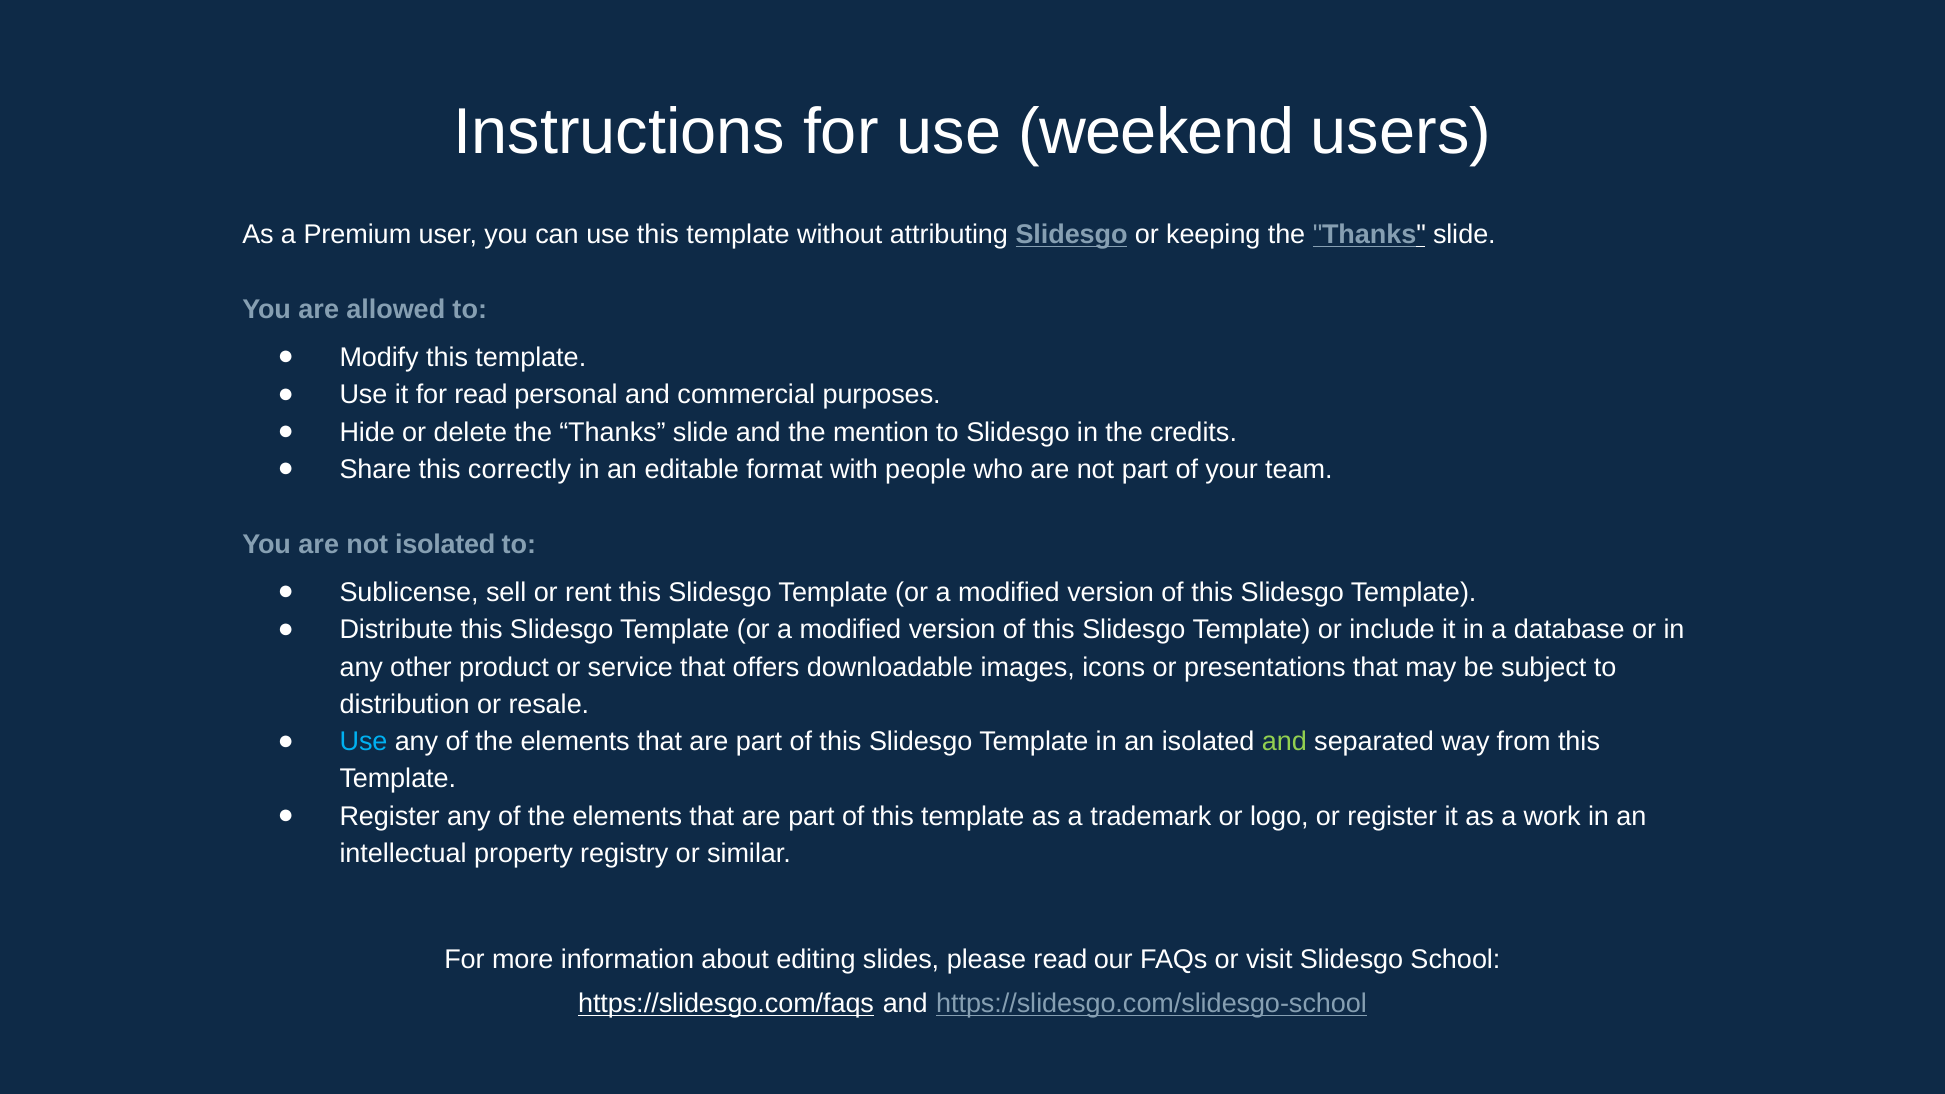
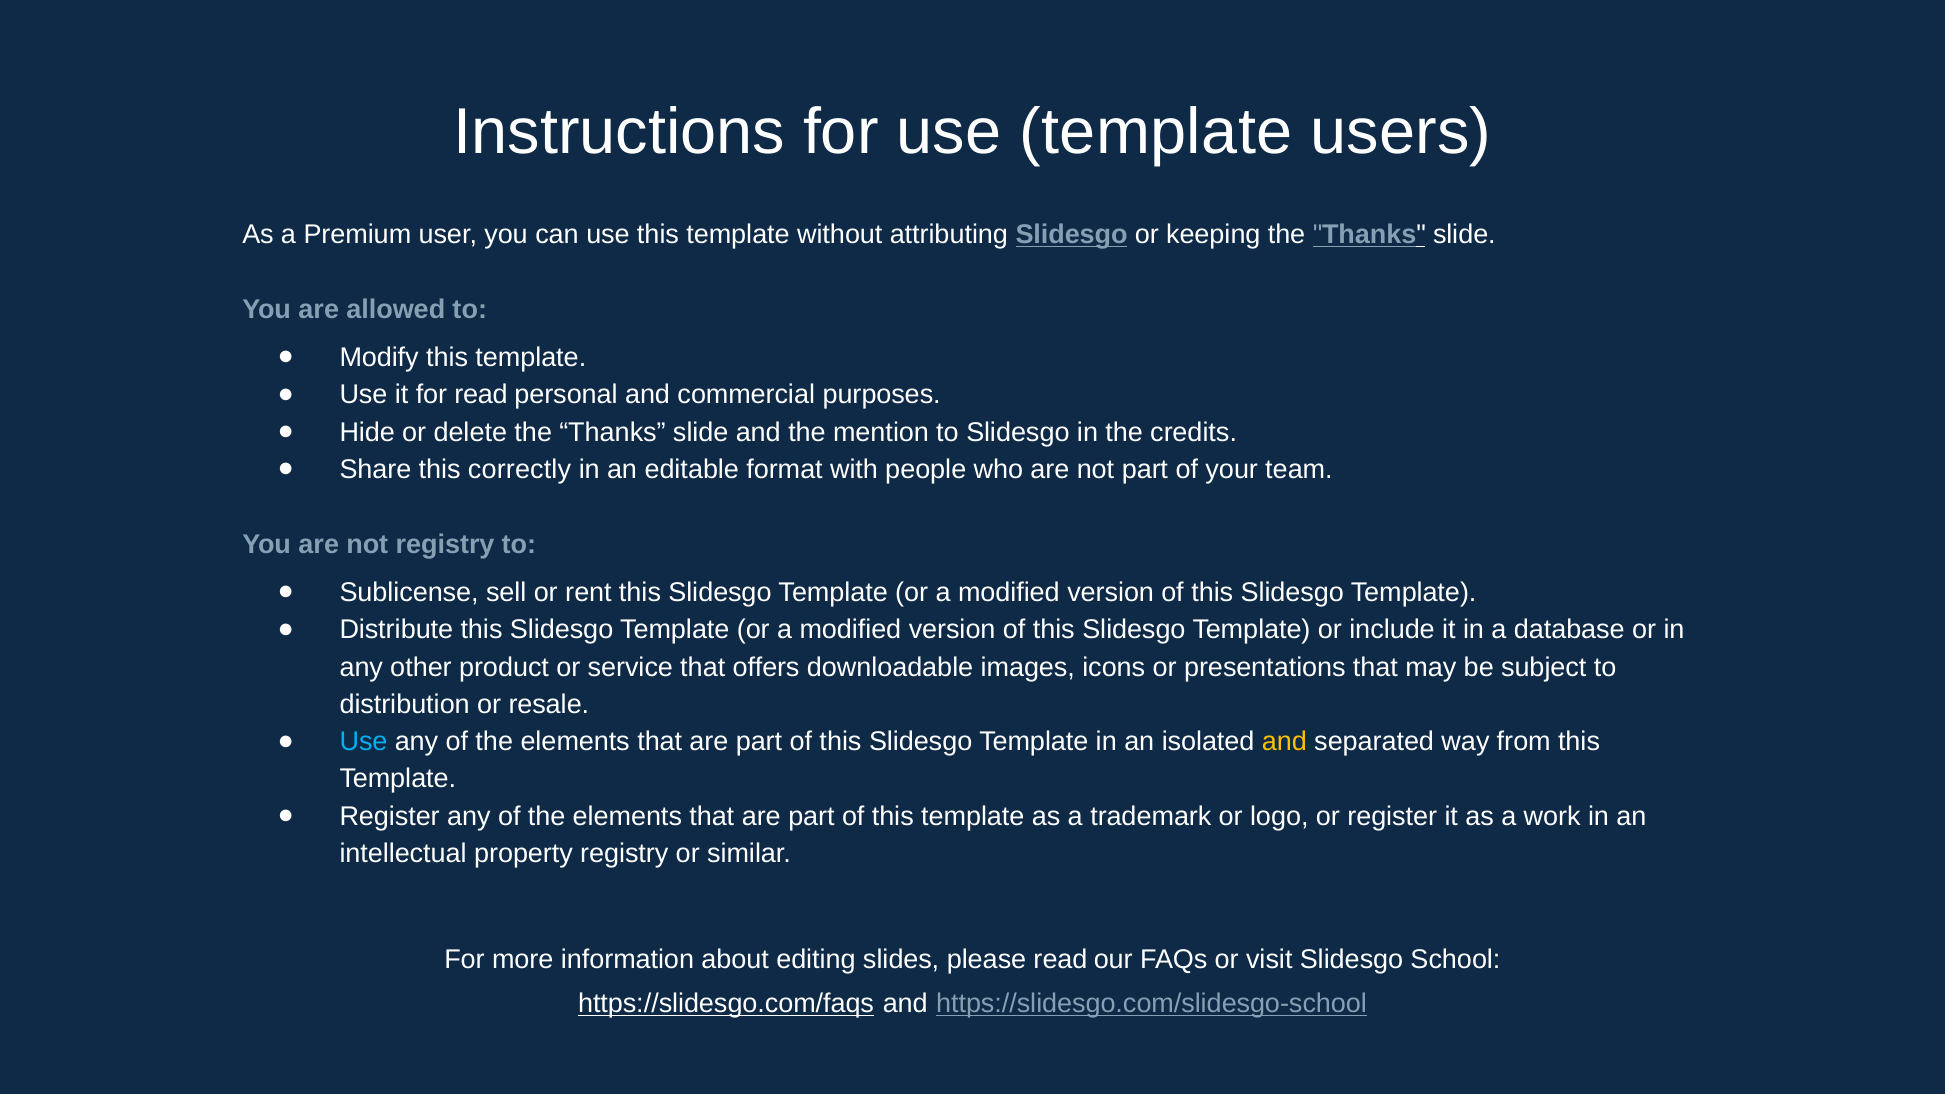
use weekend: weekend -> template
not isolated: isolated -> registry
and at (1284, 742) colour: light green -> yellow
